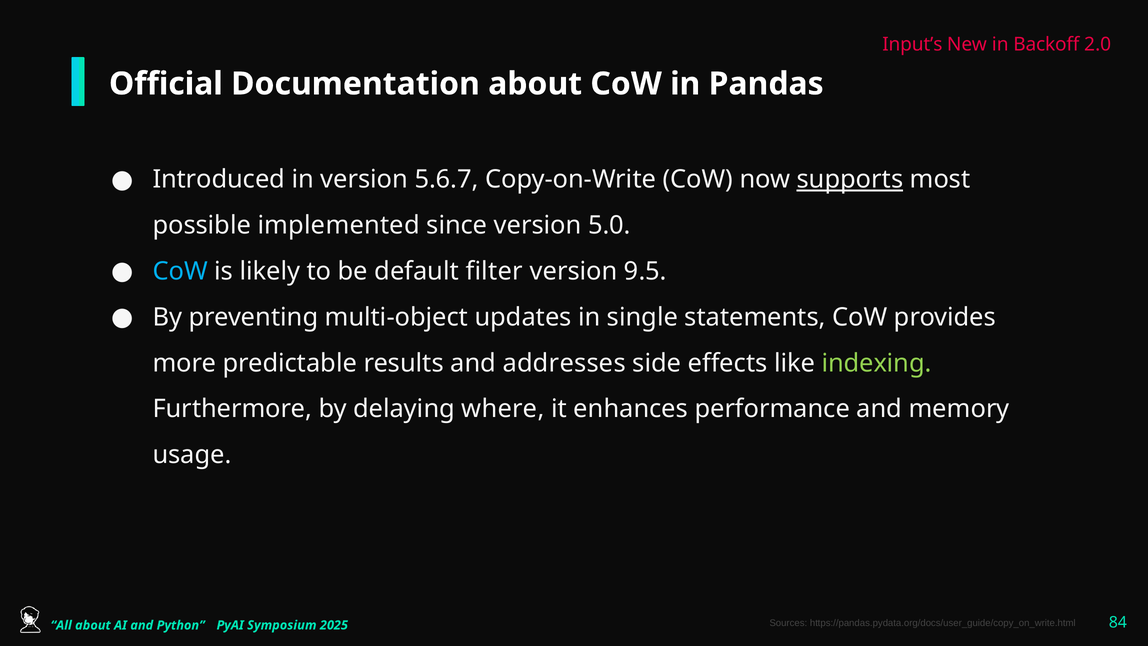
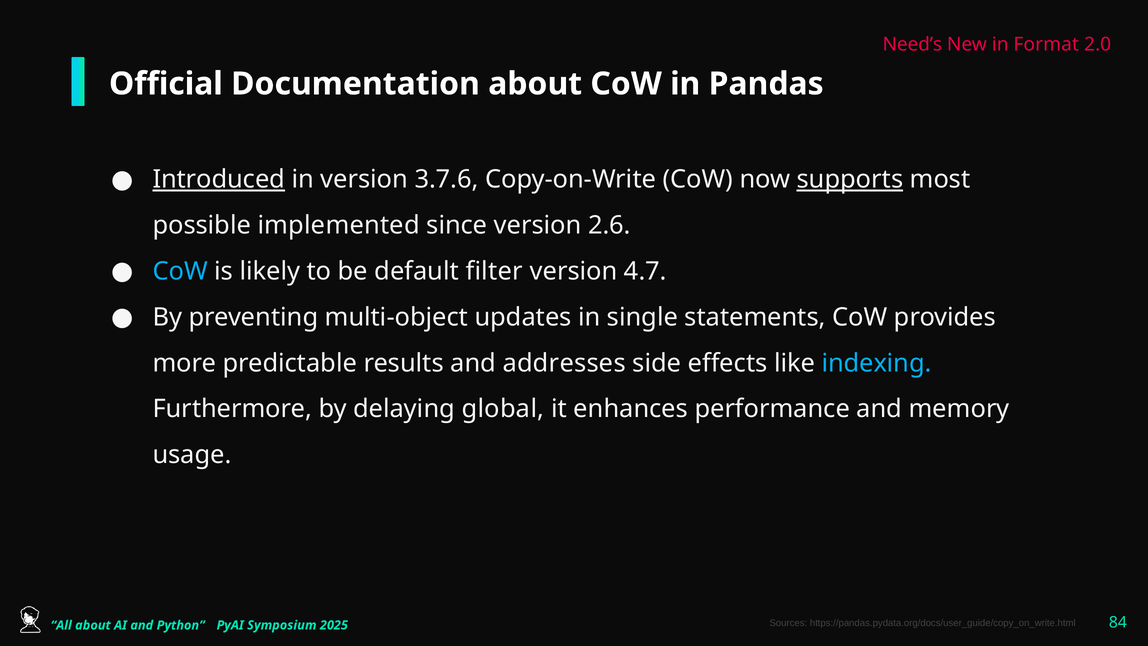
Input’s: Input’s -> Need’s
Backoff: Backoff -> Format
Introduced underline: none -> present
5.6.7: 5.6.7 -> 3.7.6
5.0: 5.0 -> 2.6
9.5: 9.5 -> 4.7
indexing colour: light green -> light blue
where: where -> global
